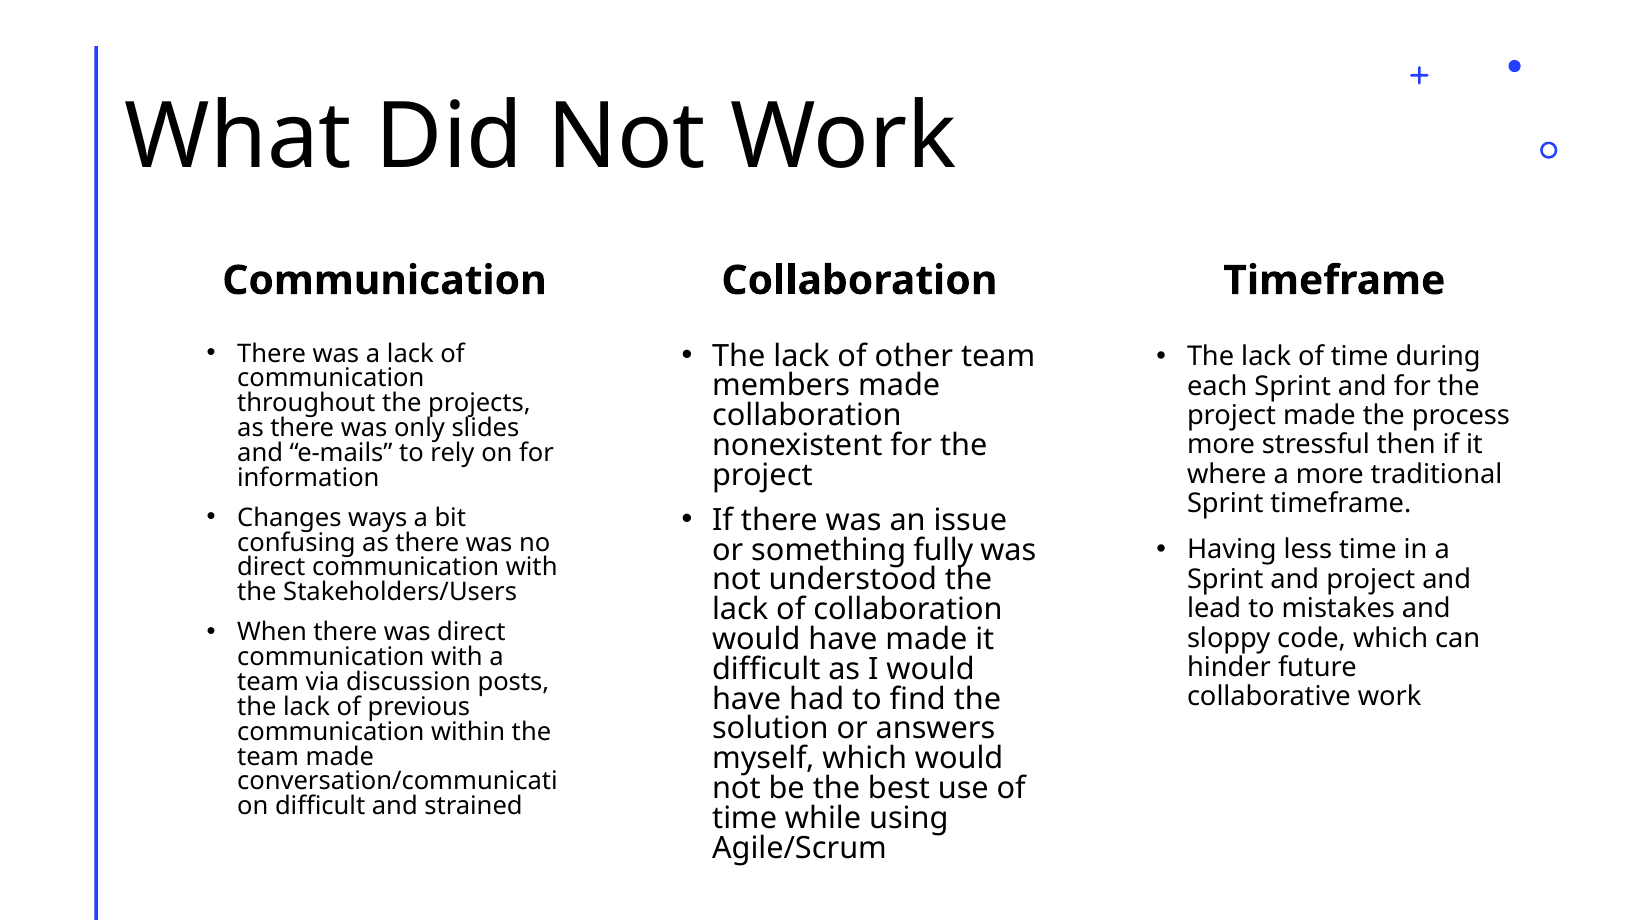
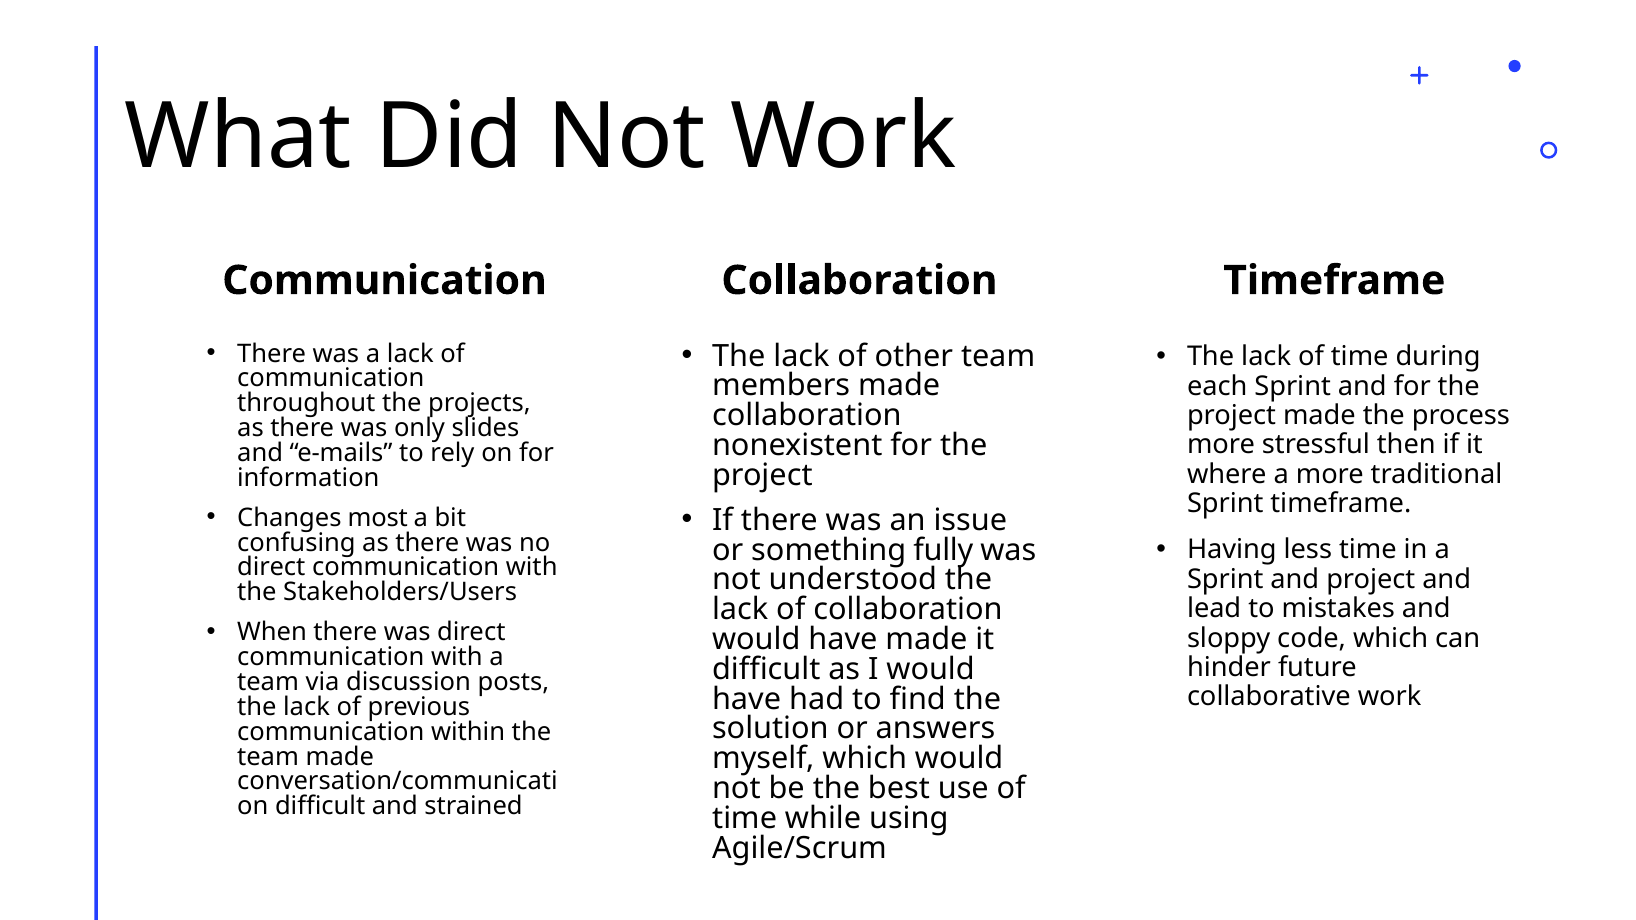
ways: ways -> most
